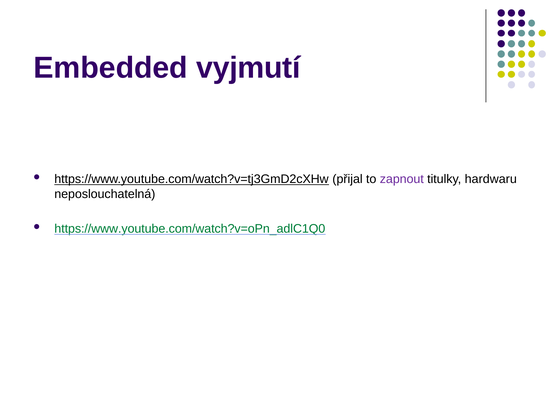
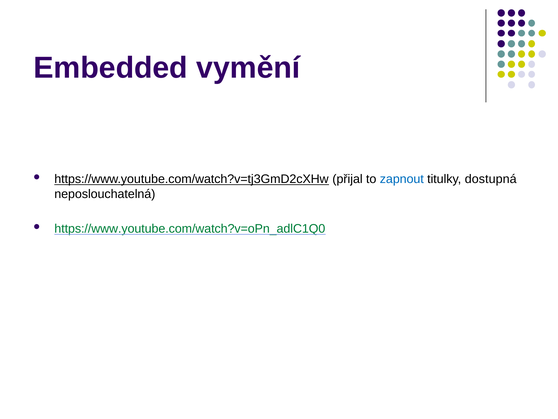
vyjmutí: vyjmutí -> vymění
zapnout colour: purple -> blue
hardwaru: hardwaru -> dostupná
